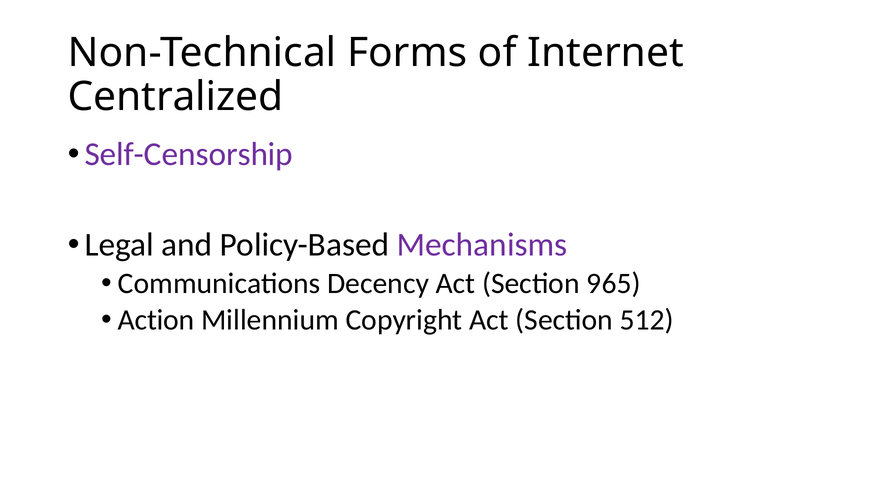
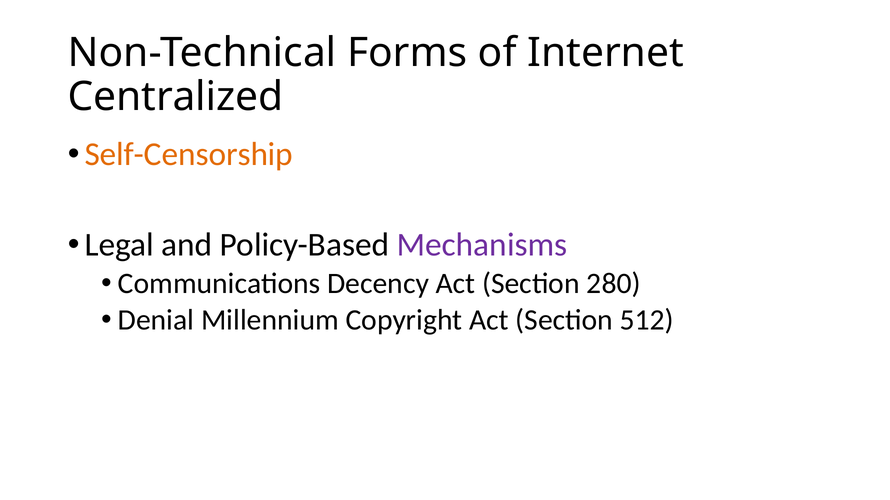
Self-Censorship colour: purple -> orange
965: 965 -> 280
Action: Action -> Denial
